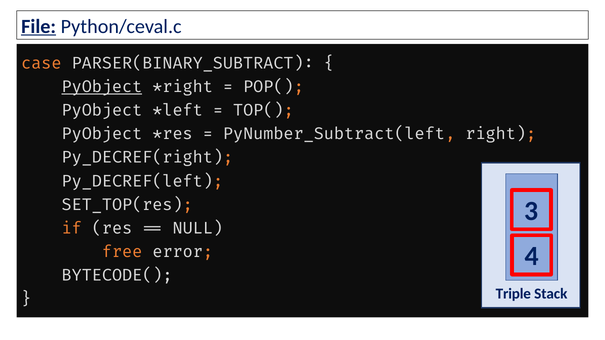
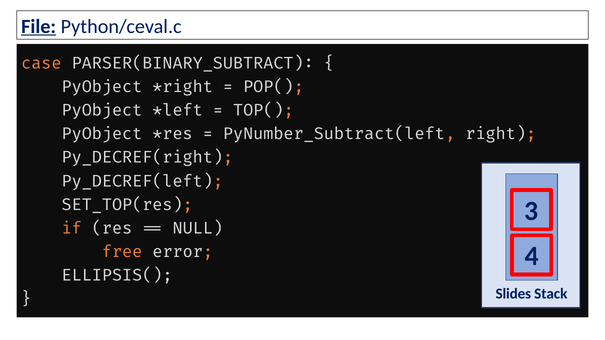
PyObject at (102, 87) underline: present -> none
BYTECODE(: BYTECODE( -> ELLIPSIS(
Triple: Triple -> Slides
